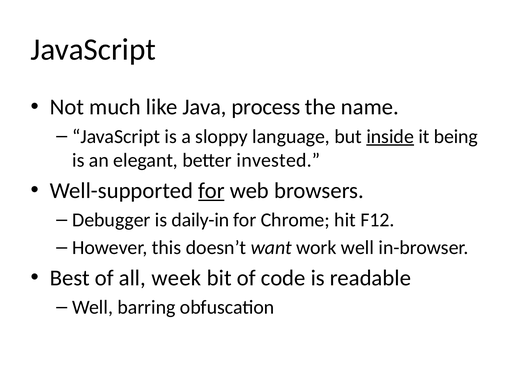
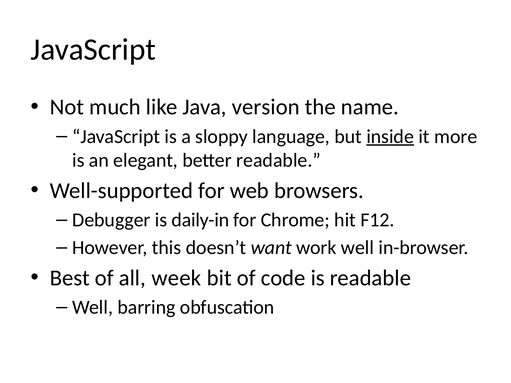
process: process -> version
being: being -> more
better invested: invested -> readable
for at (211, 191) underline: present -> none
